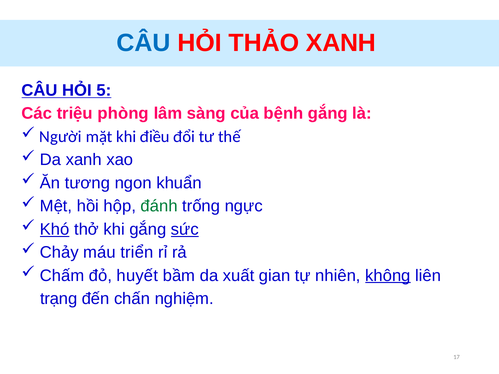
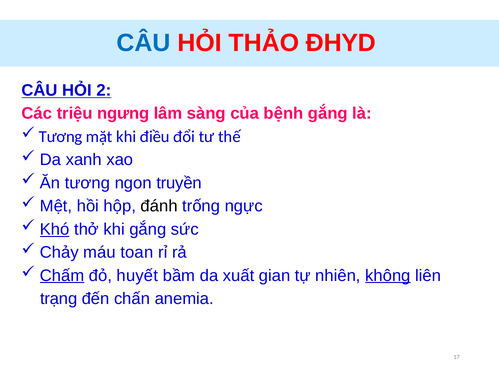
THẢO XANH: XANH -> ĐHYD
5: 5 -> 2
phòng: phòng -> ngưng
Người at (60, 137): Người -> Tương
khuẩn: khuẩn -> truyền
đánh colour: green -> black
sức underline: present -> none
triển: triển -> toan
Chấm underline: none -> present
nghiệm: nghiệm -> anemia
